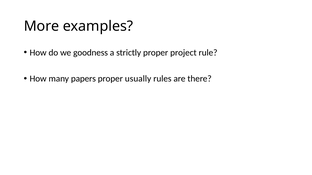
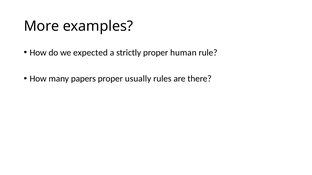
goodness: goodness -> expected
project: project -> human
